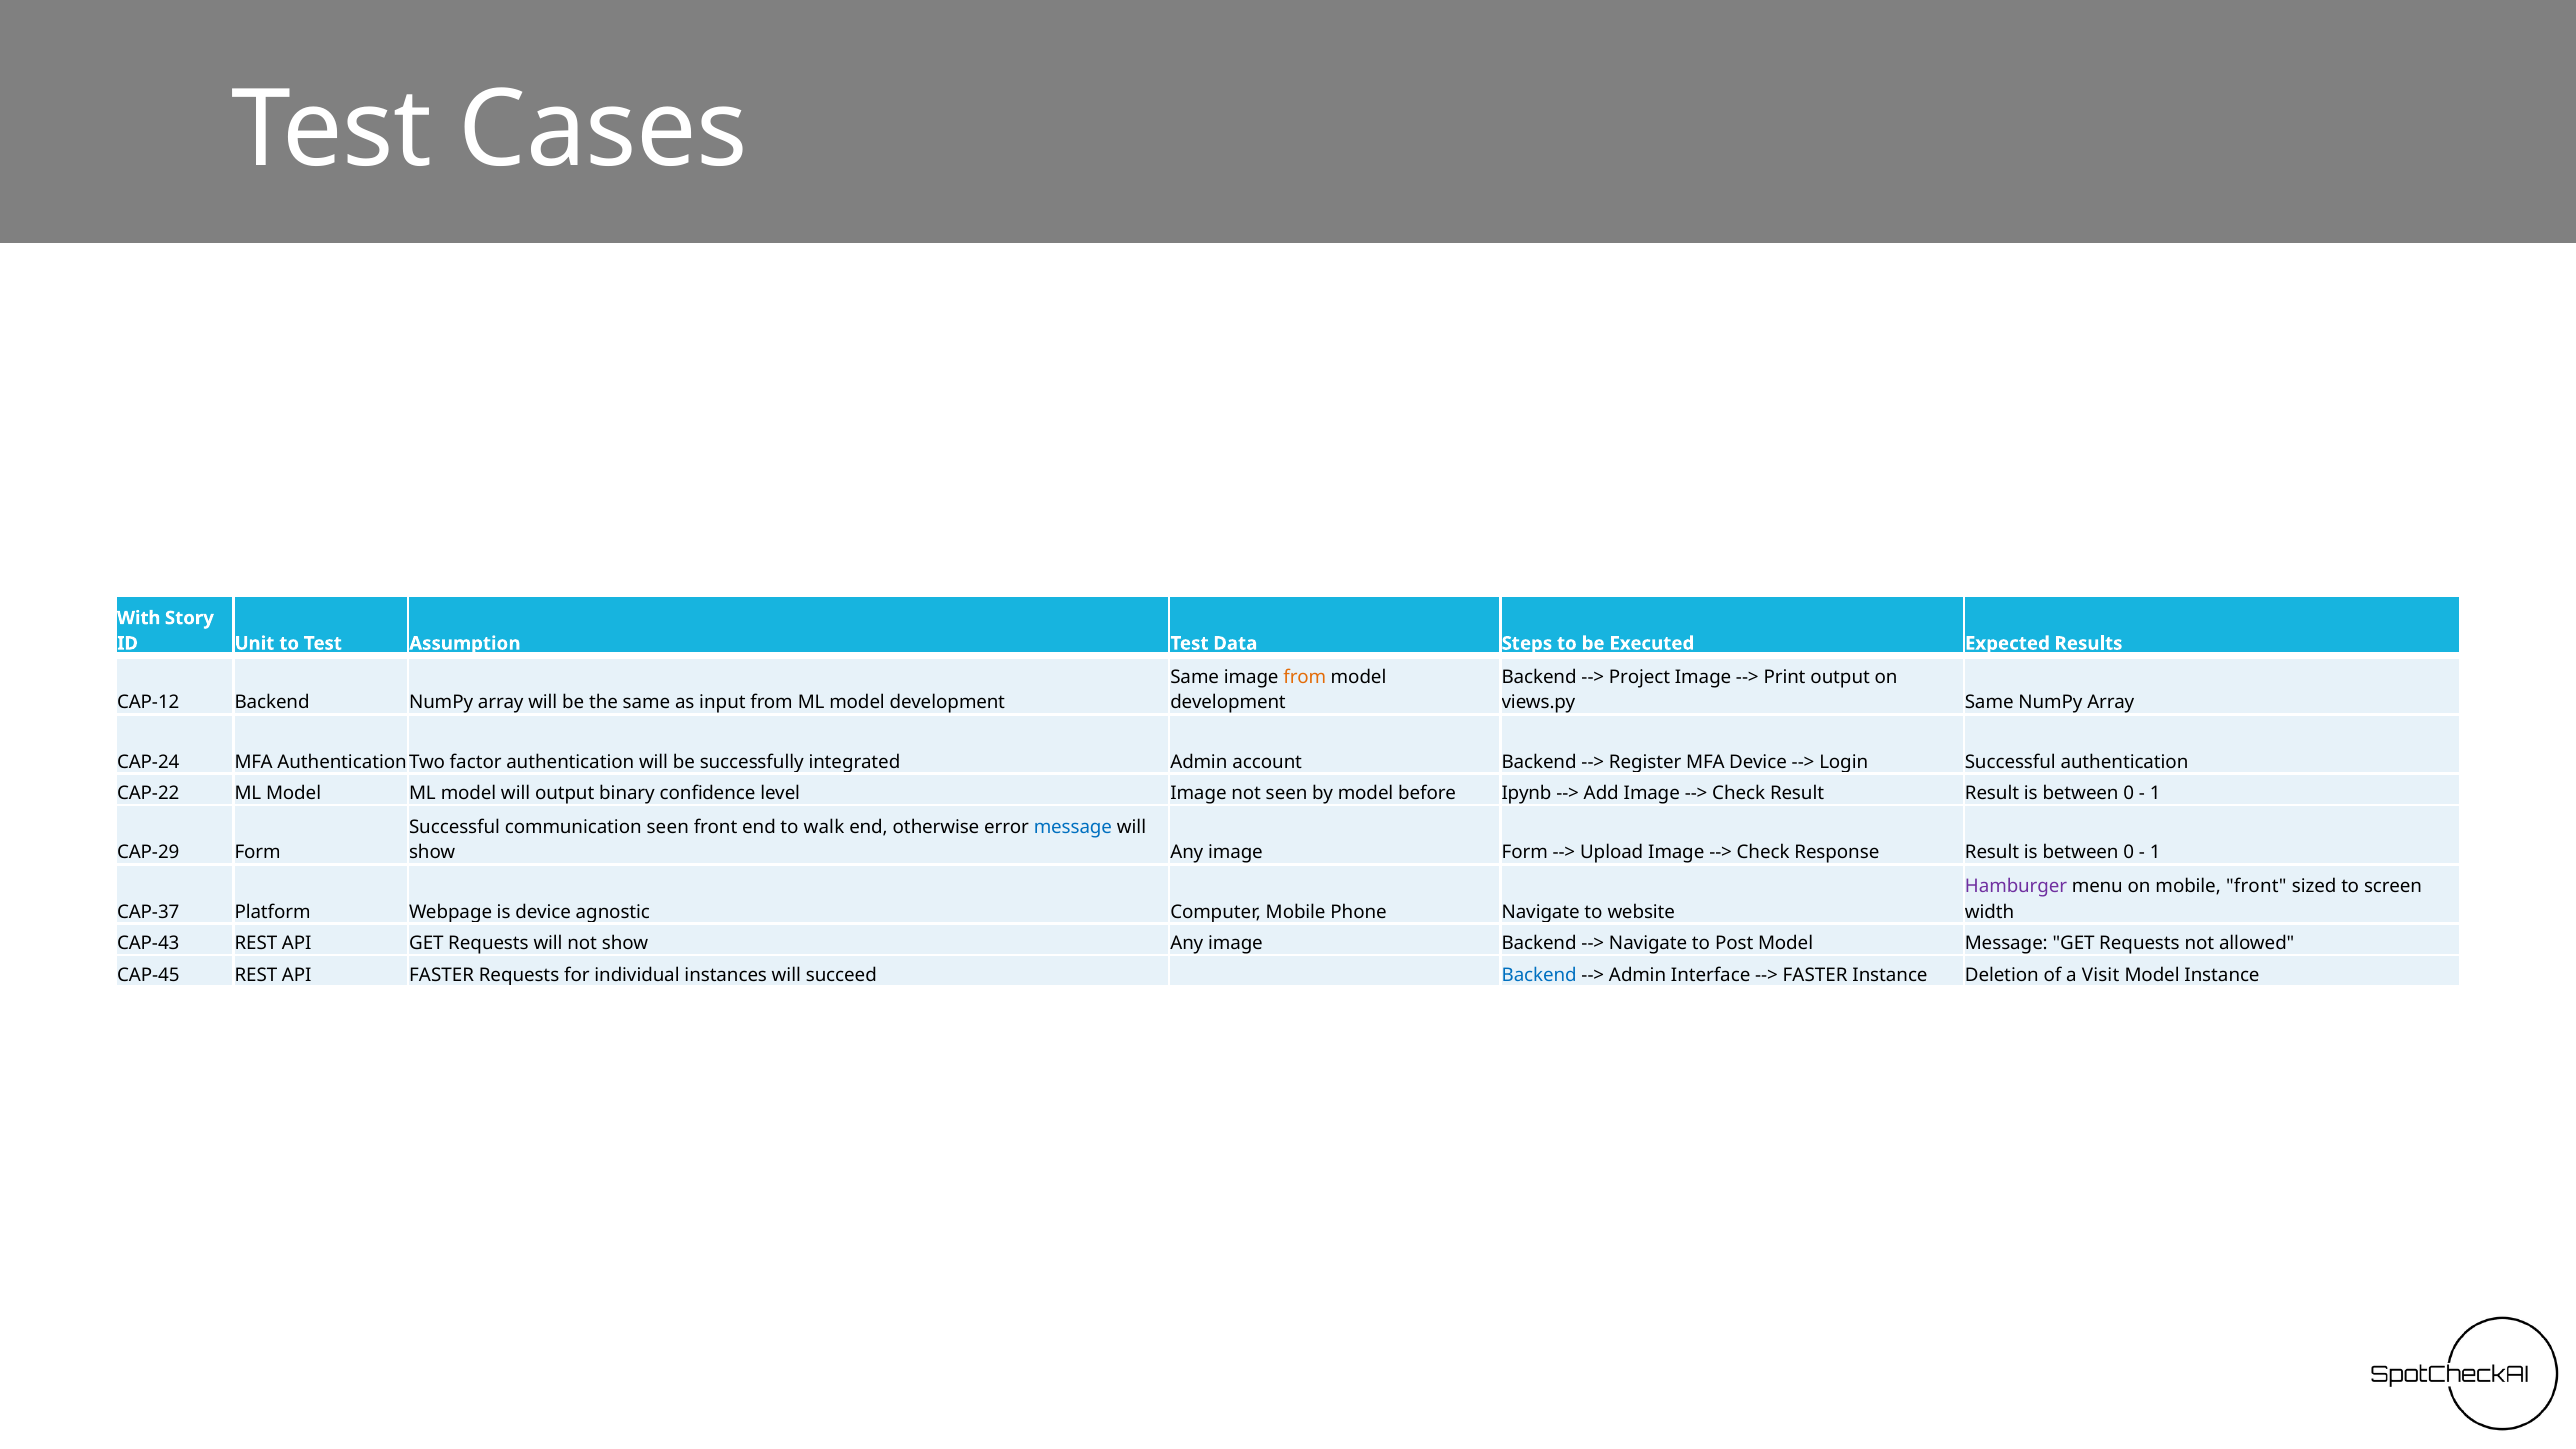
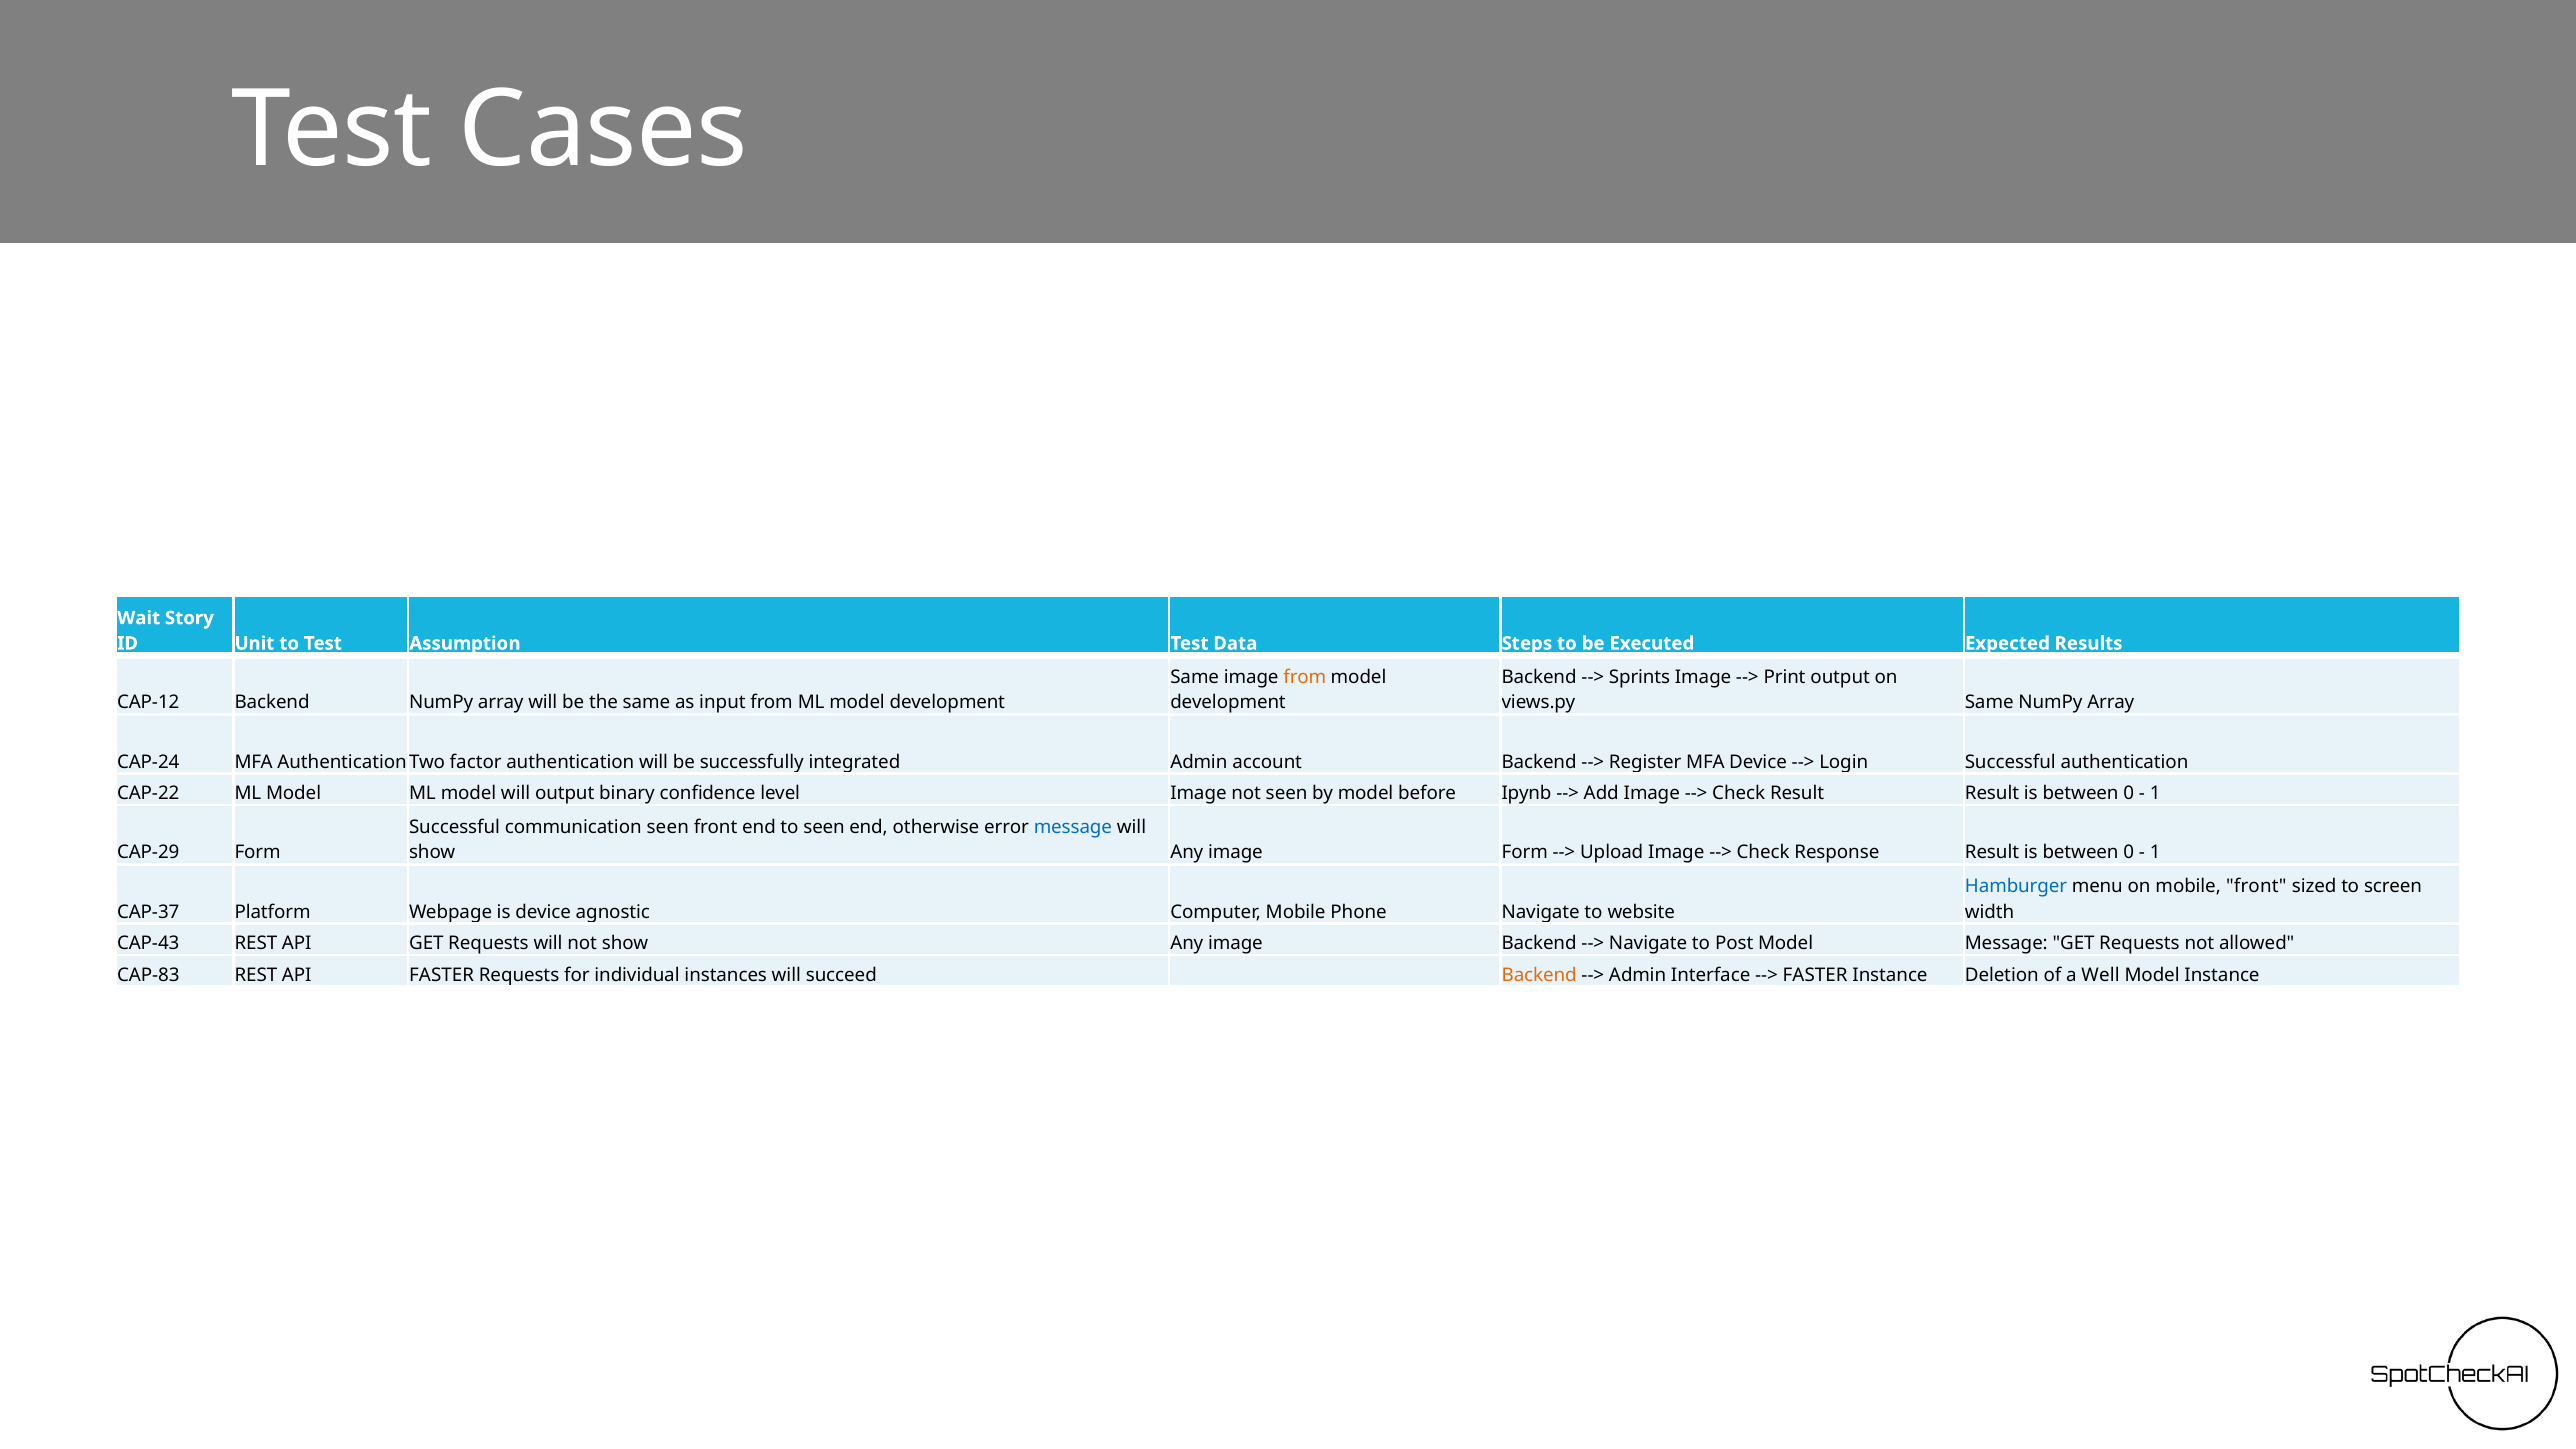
With: With -> Wait
Project: Project -> Sprints
to walk: walk -> seen
Hamburger colour: purple -> blue
CAP-45: CAP-45 -> CAP-83
Backend at (1539, 975) colour: blue -> orange
Visit: Visit -> Well
